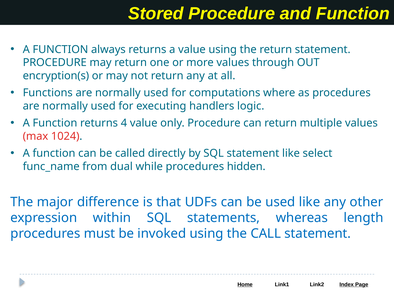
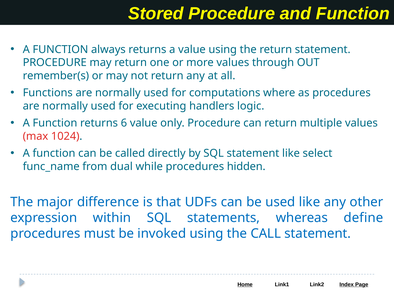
encryption(s: encryption(s -> remember(s
4: 4 -> 6
length: length -> define
